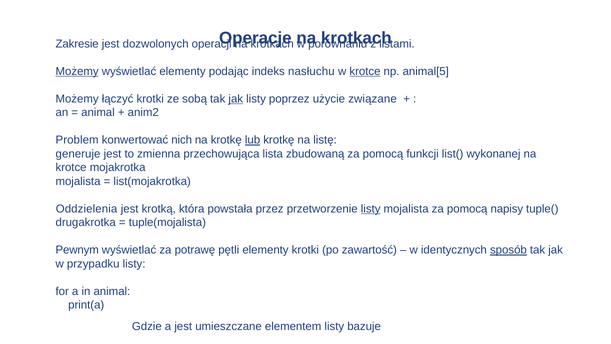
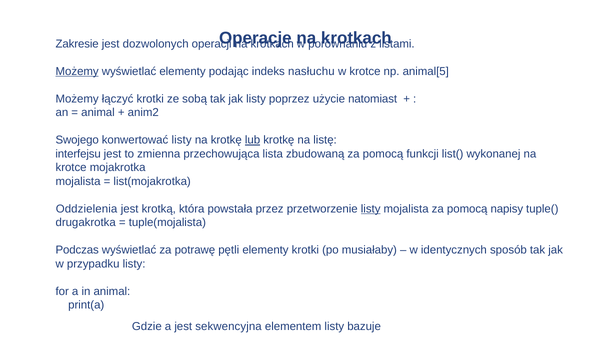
krotce at (365, 71) underline: present -> none
jak at (236, 99) underline: present -> none
związane: związane -> natomiast
Problem: Problem -> Swojego
konwertować nich: nich -> listy
generuje: generuje -> interfejsu
Pewnym: Pewnym -> Podczas
zawartość: zawartość -> musiałaby
sposób underline: present -> none
umieszczane: umieszczane -> sekwencyjna
